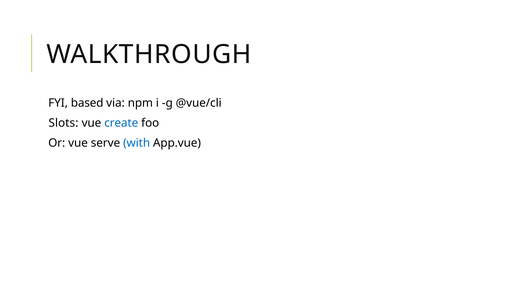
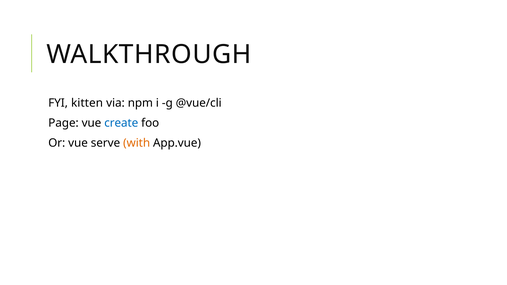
based: based -> kitten
Slots: Slots -> Page
with colour: blue -> orange
